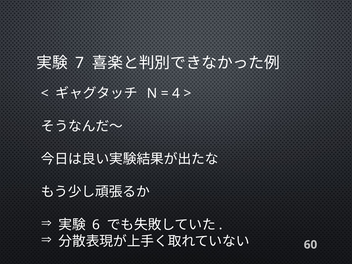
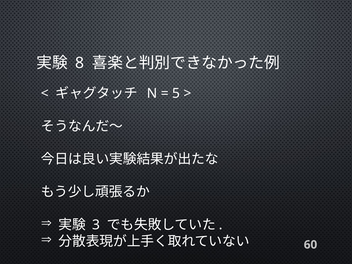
7: 7 -> 8
4: 4 -> 5
6: 6 -> 3
